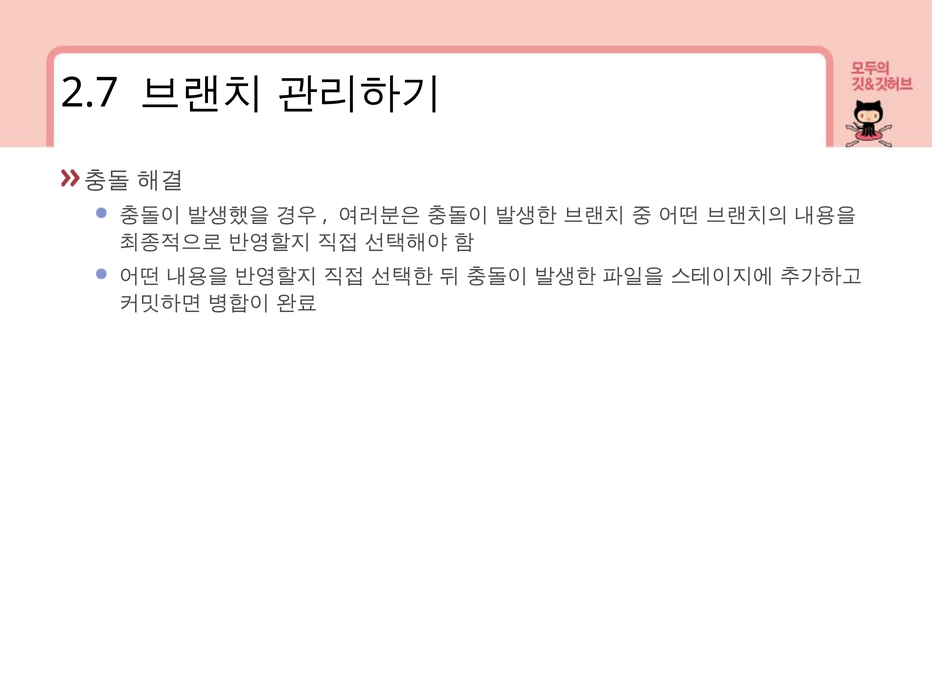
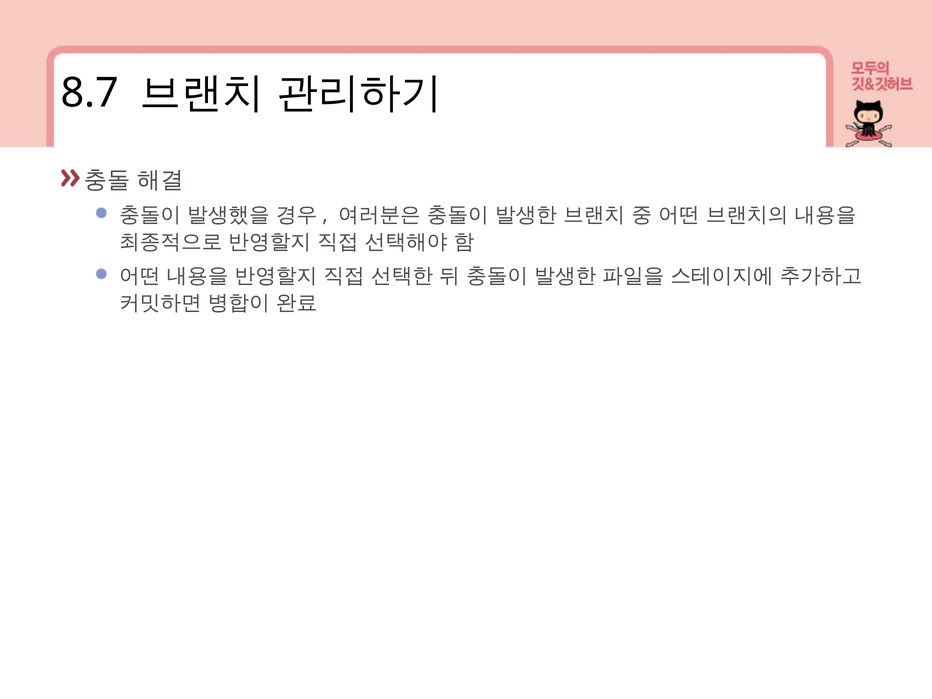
2.7: 2.7 -> 8.7
